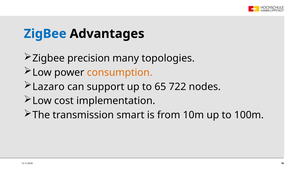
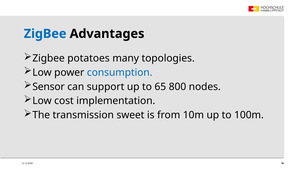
precision: precision -> potatoes
consumption colour: orange -> blue
Lazaro: Lazaro -> Sensor
722: 722 -> 800
smart: smart -> sweet
